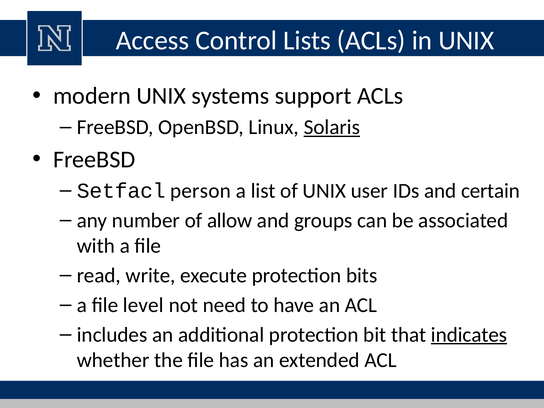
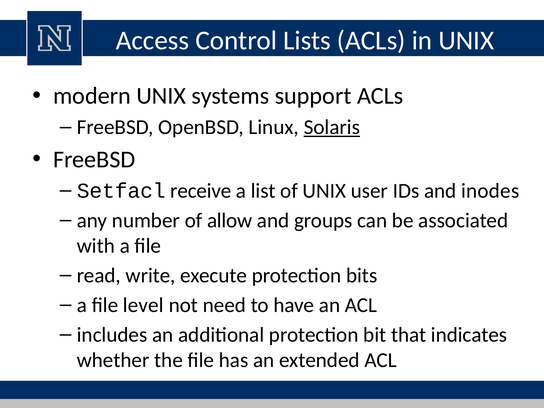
person: person -> receive
certain: certain -> inodes
indicates underline: present -> none
